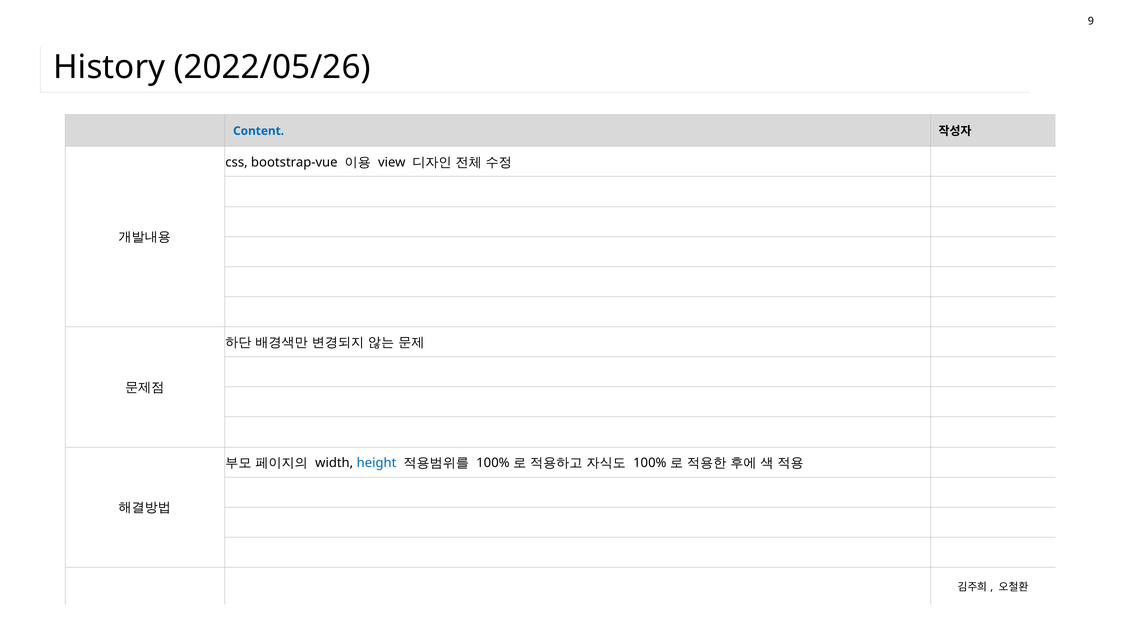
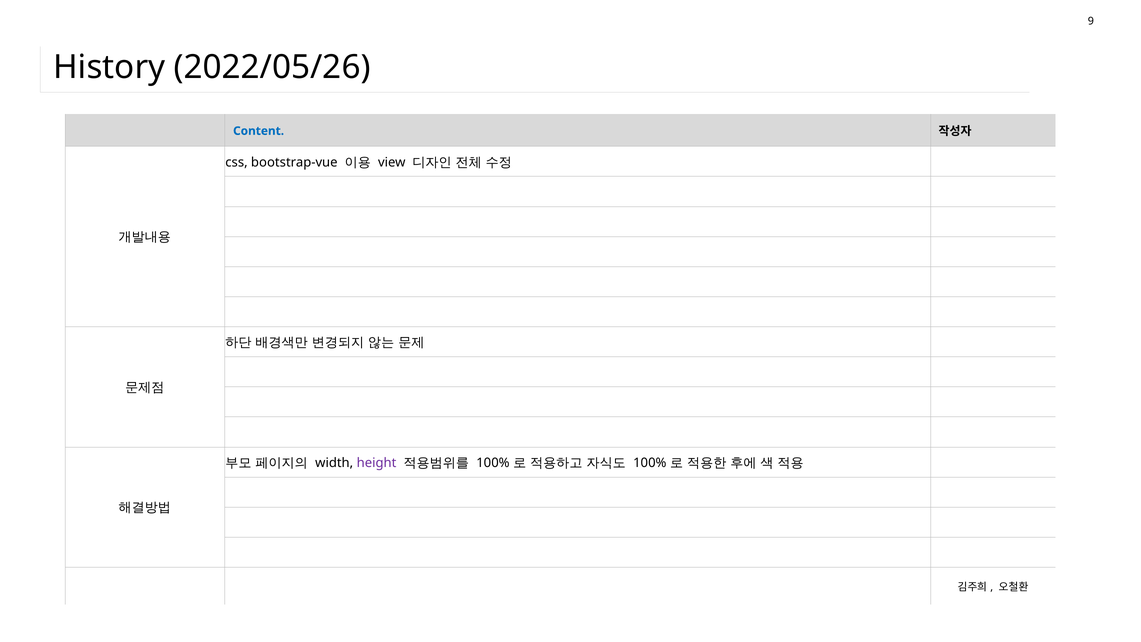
height colour: blue -> purple
